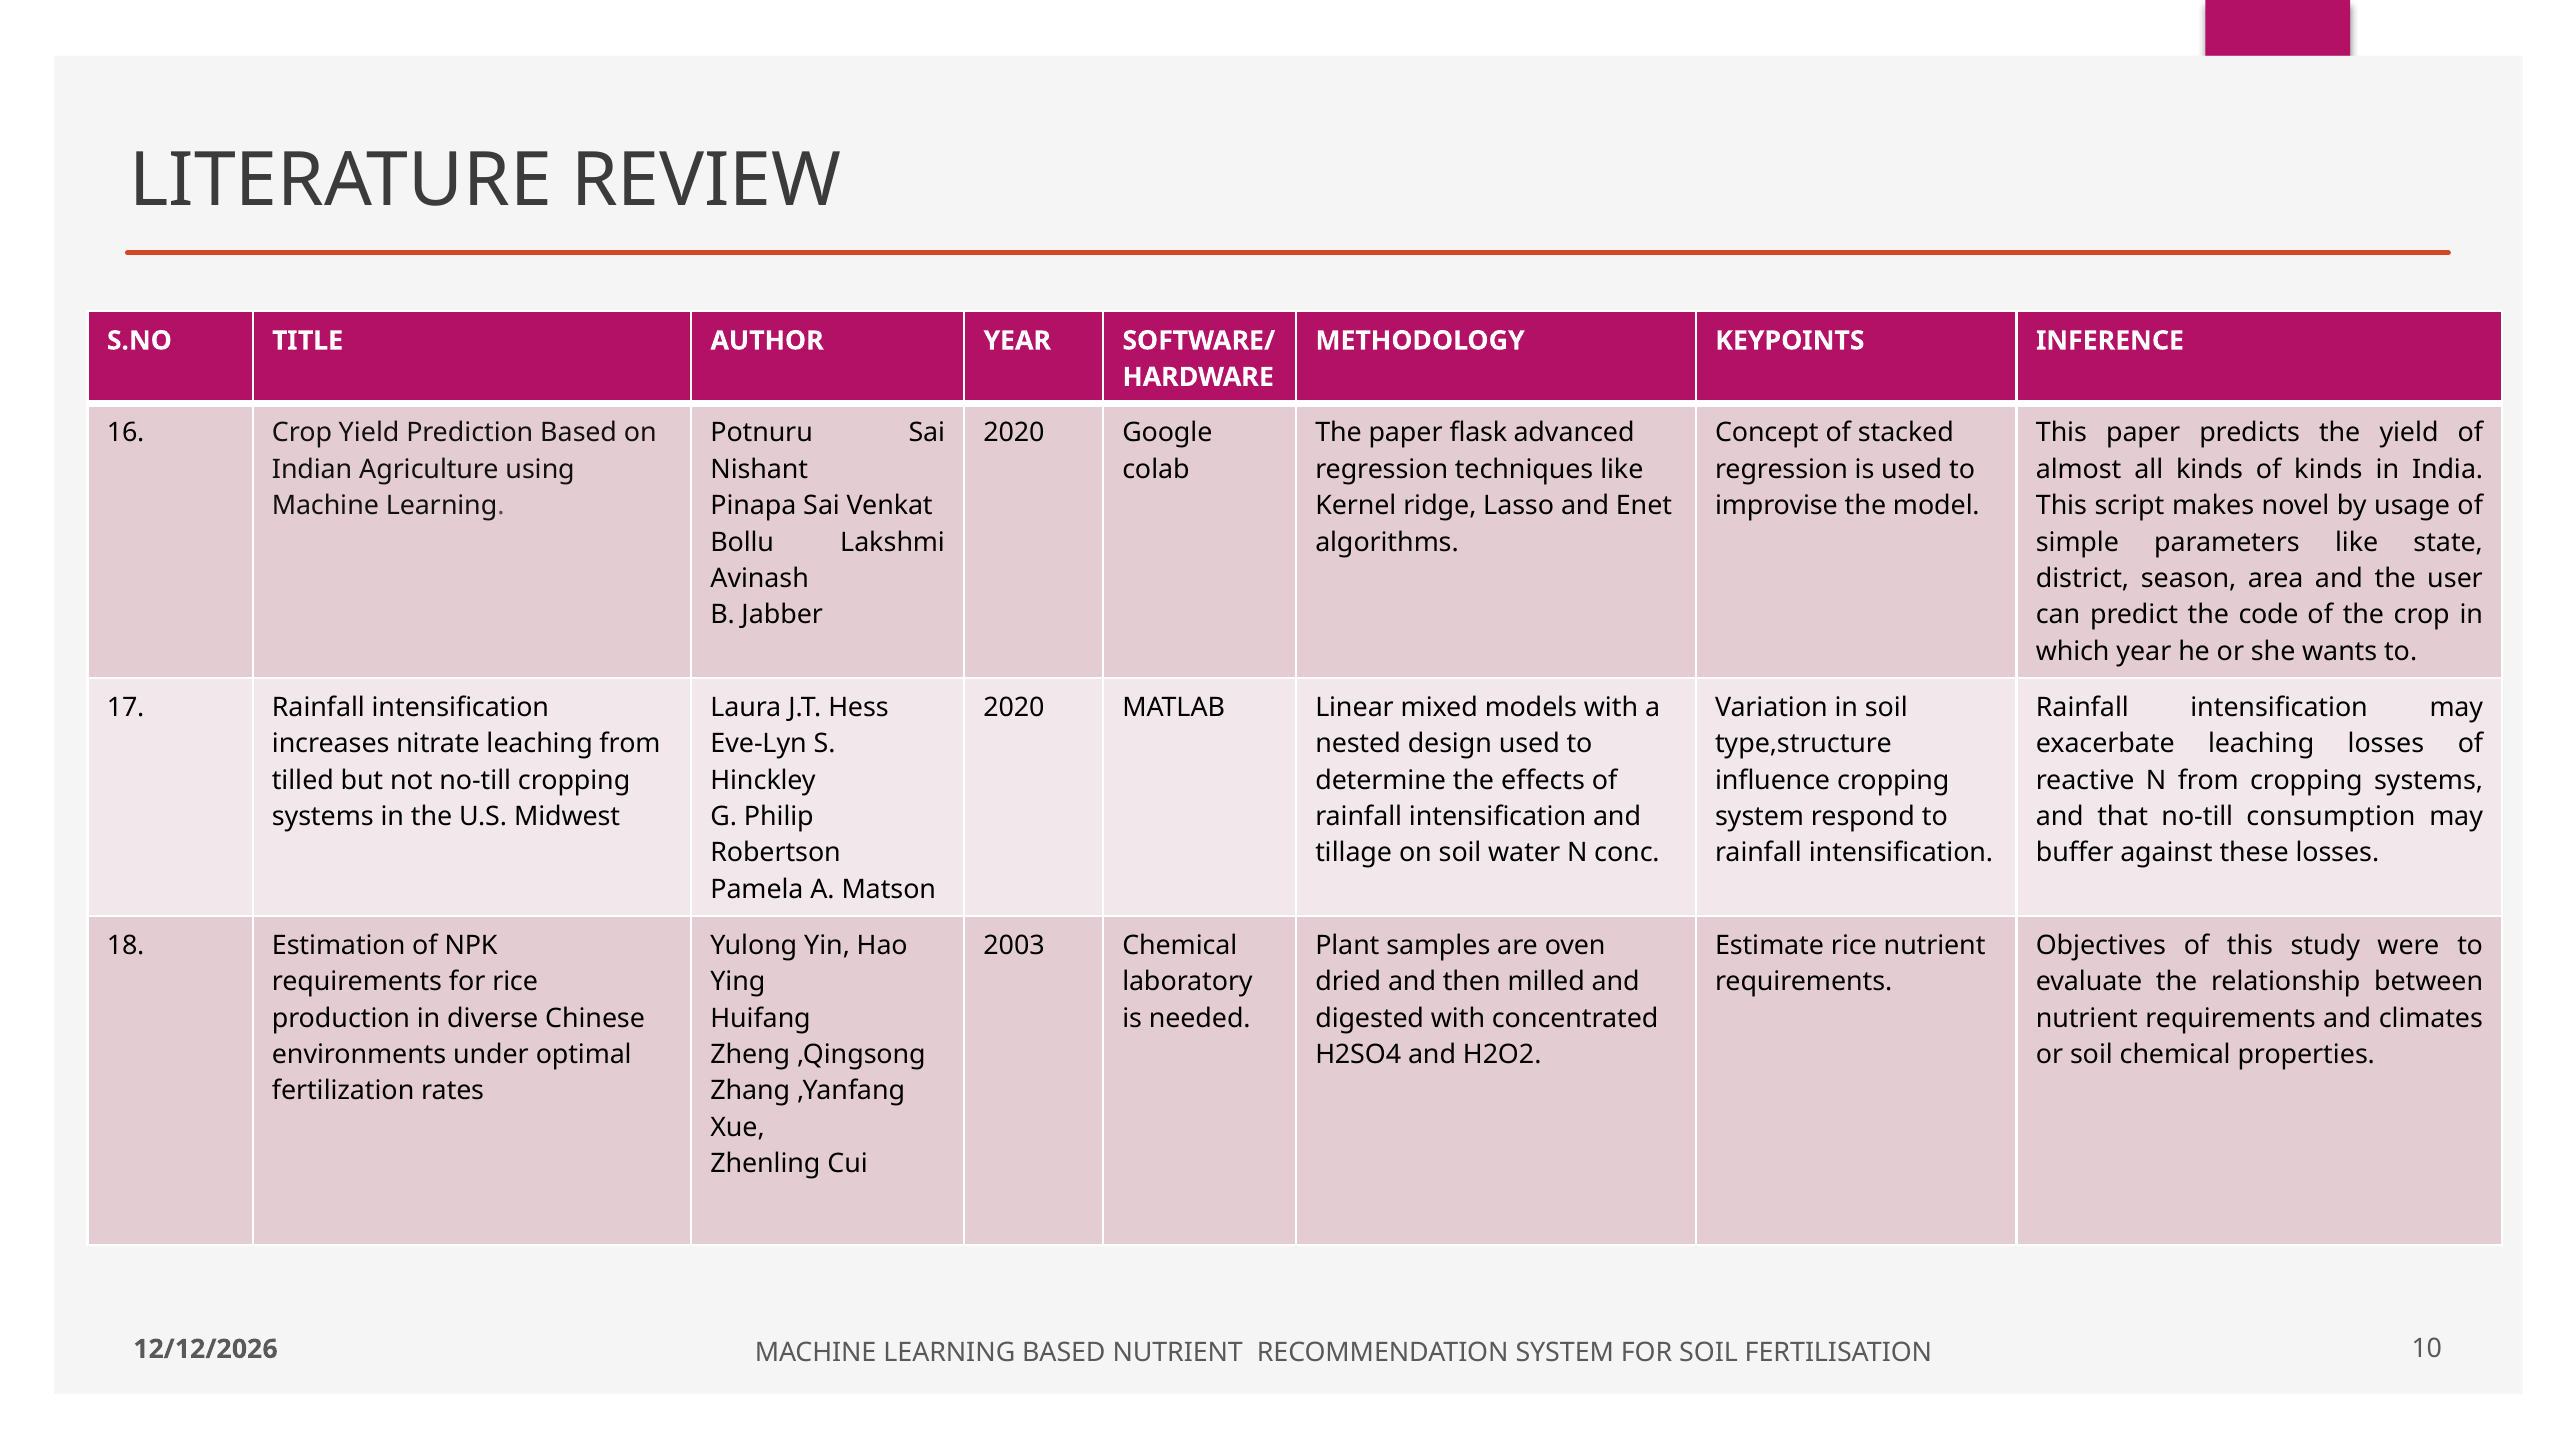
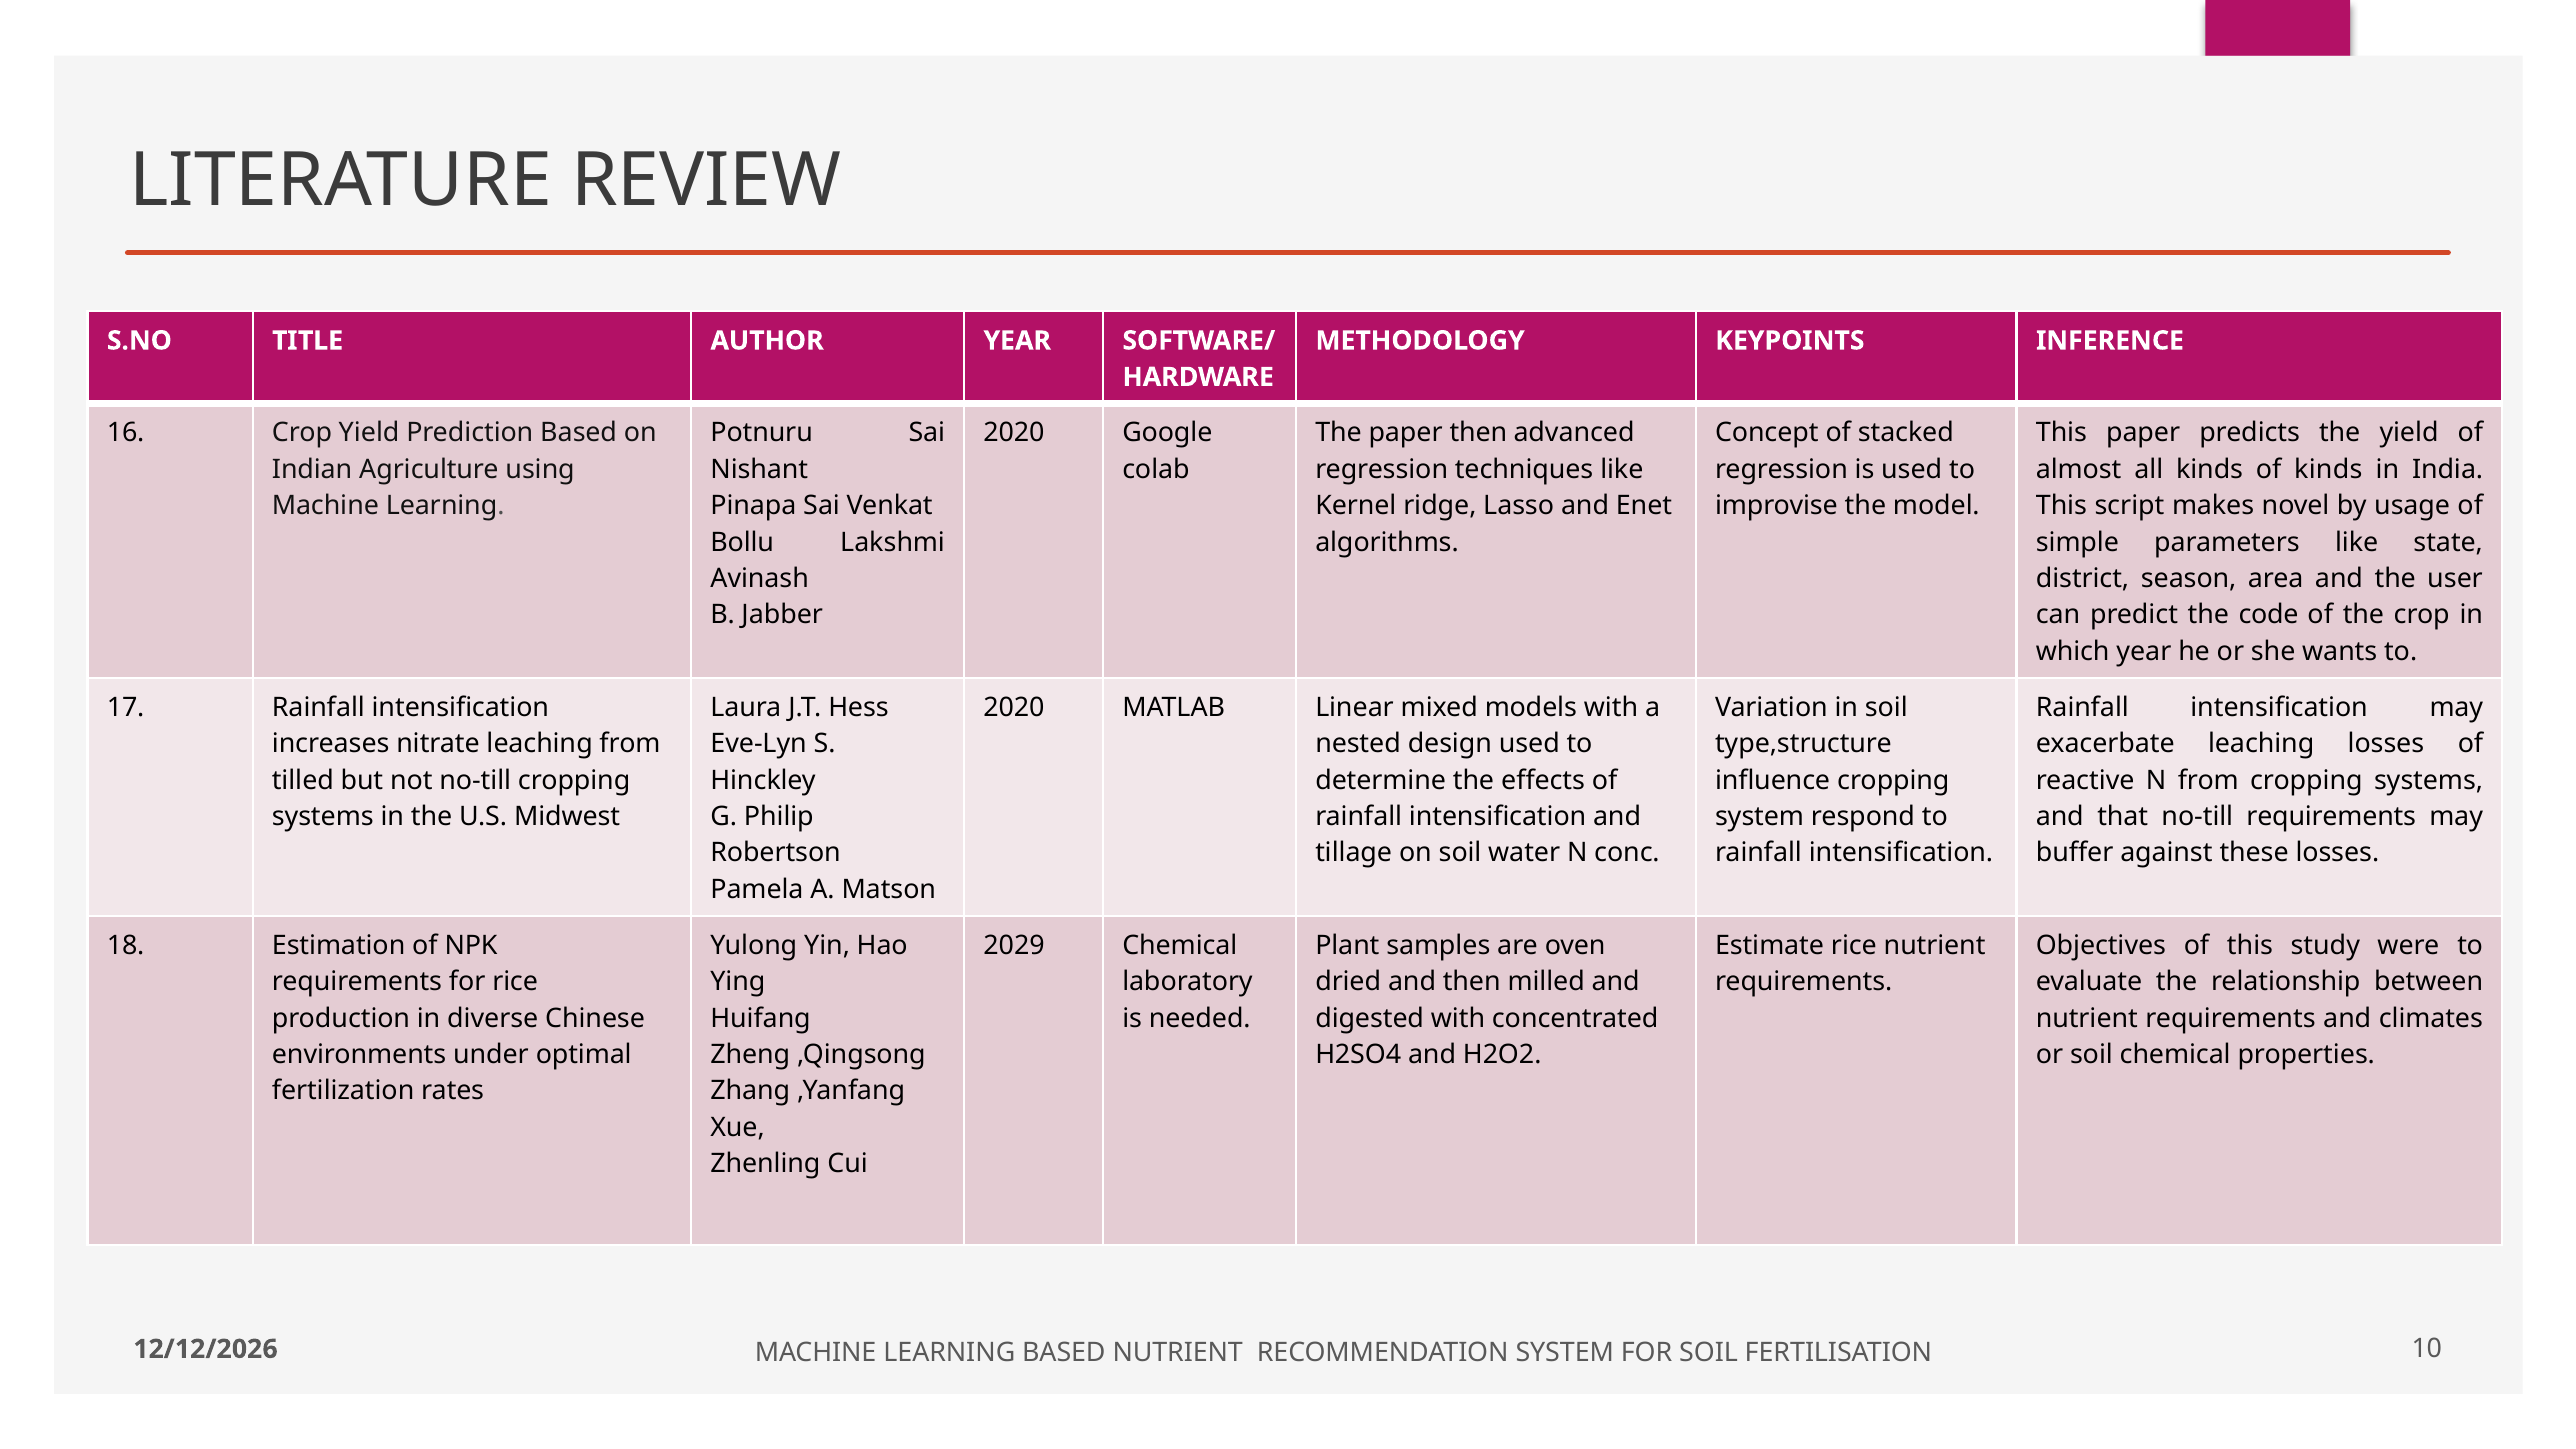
paper flask: flask -> then
no-till consumption: consumption -> requirements
2003: 2003 -> 2029
